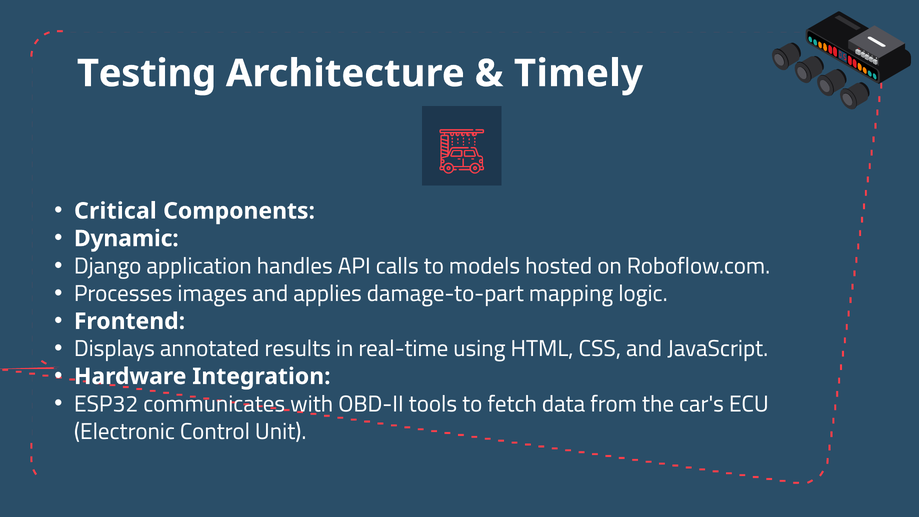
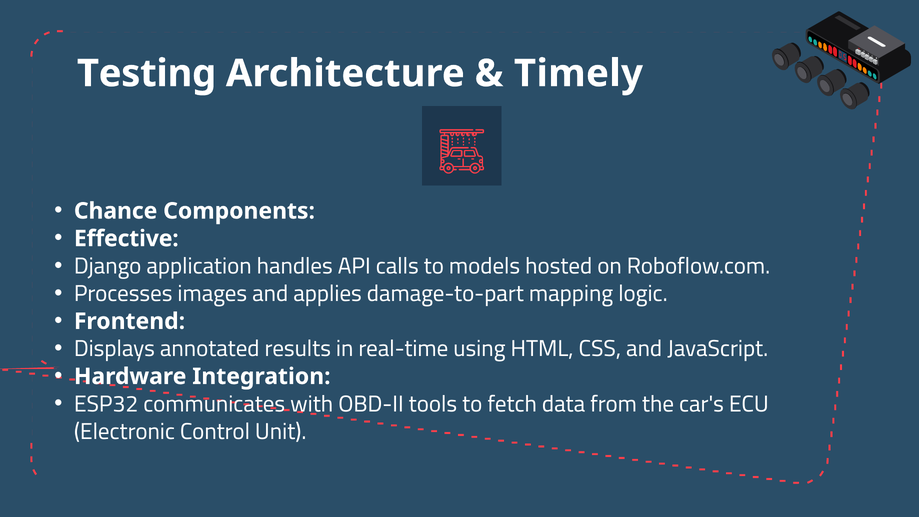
Critical: Critical -> Chance
Dynamic: Dynamic -> Effective
